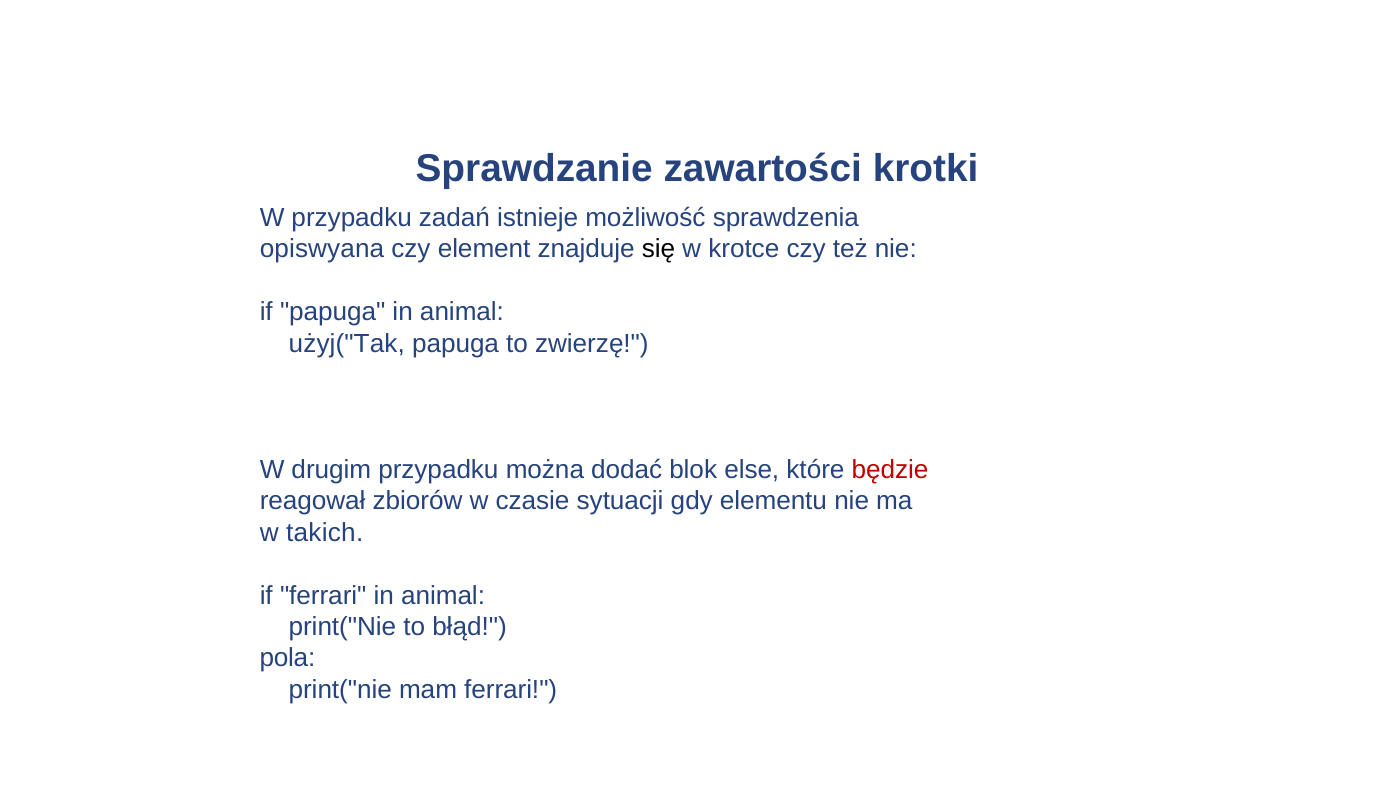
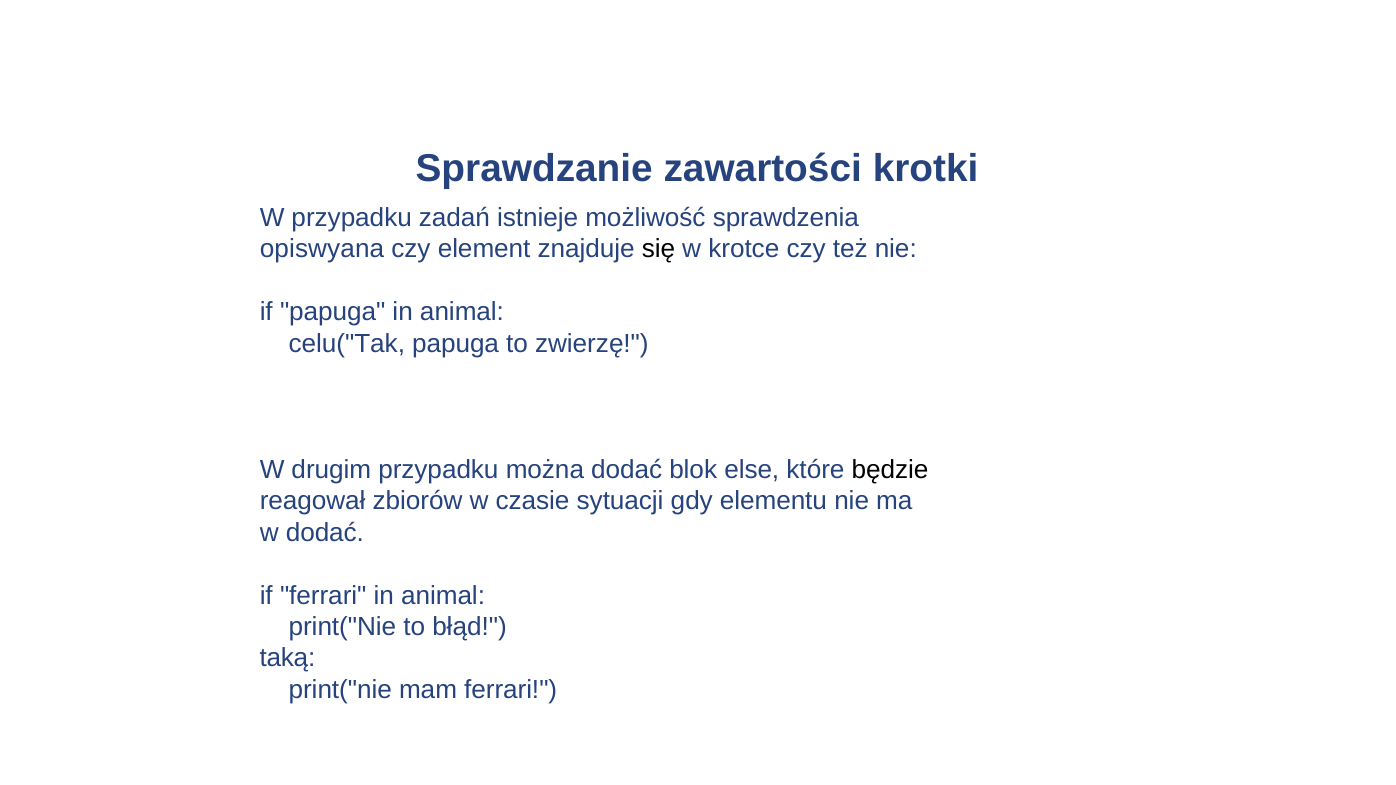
użyj("Tak: użyj("Tak -> celu("Tak
będzie colour: red -> black
w takich: takich -> dodać
pola: pola -> taką
